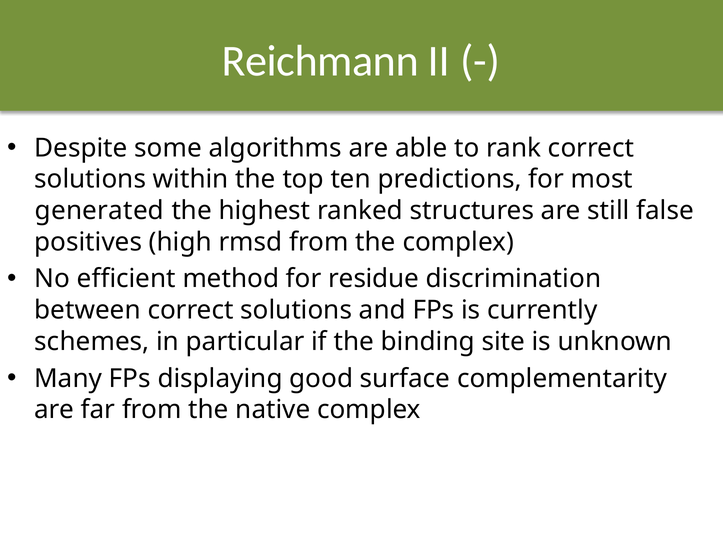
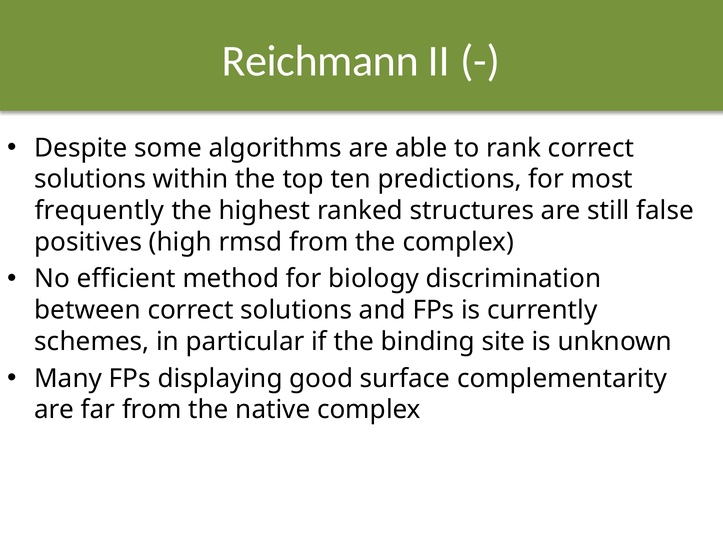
generated: generated -> frequently
residue: residue -> biology
